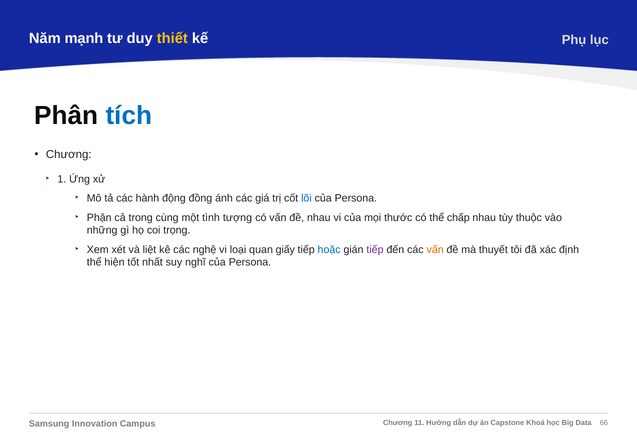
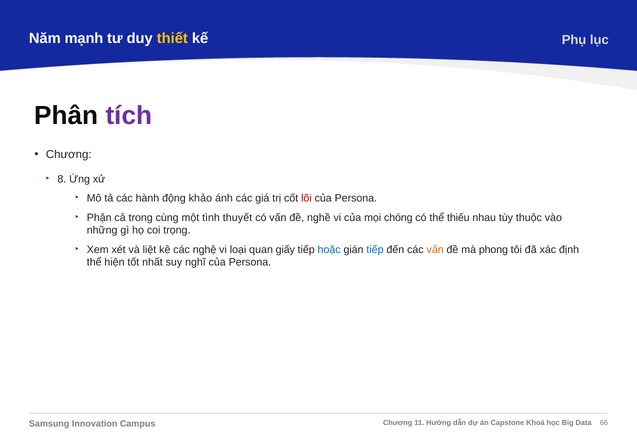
tích colour: blue -> purple
1: 1 -> 8
đồng: đồng -> khảo
lõi colour: blue -> red
tượng: tượng -> thuyết
đề nhau: nhau -> nghề
thước: thước -> chóng
chấp: chấp -> thiếu
tiếp at (375, 250) colour: purple -> blue
thuyết: thuyết -> phong
